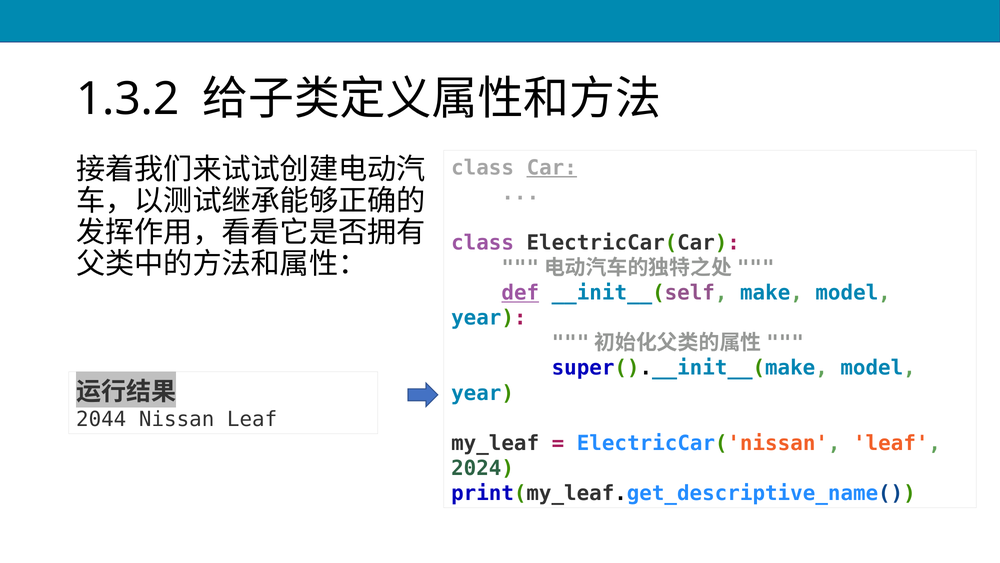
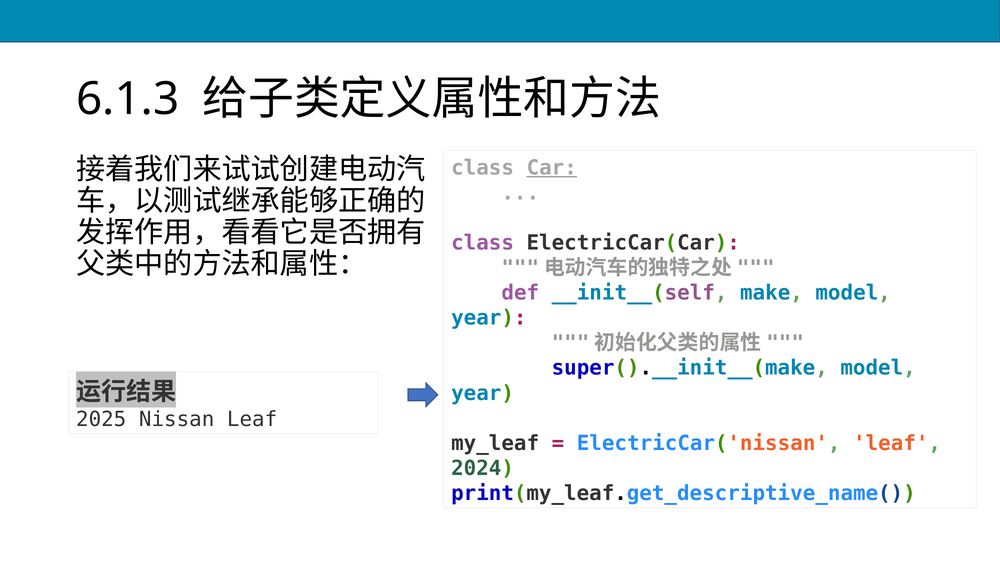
1.3.2: 1.3.2 -> 6.1.3
def underline: present -> none
2044: 2044 -> 2025
